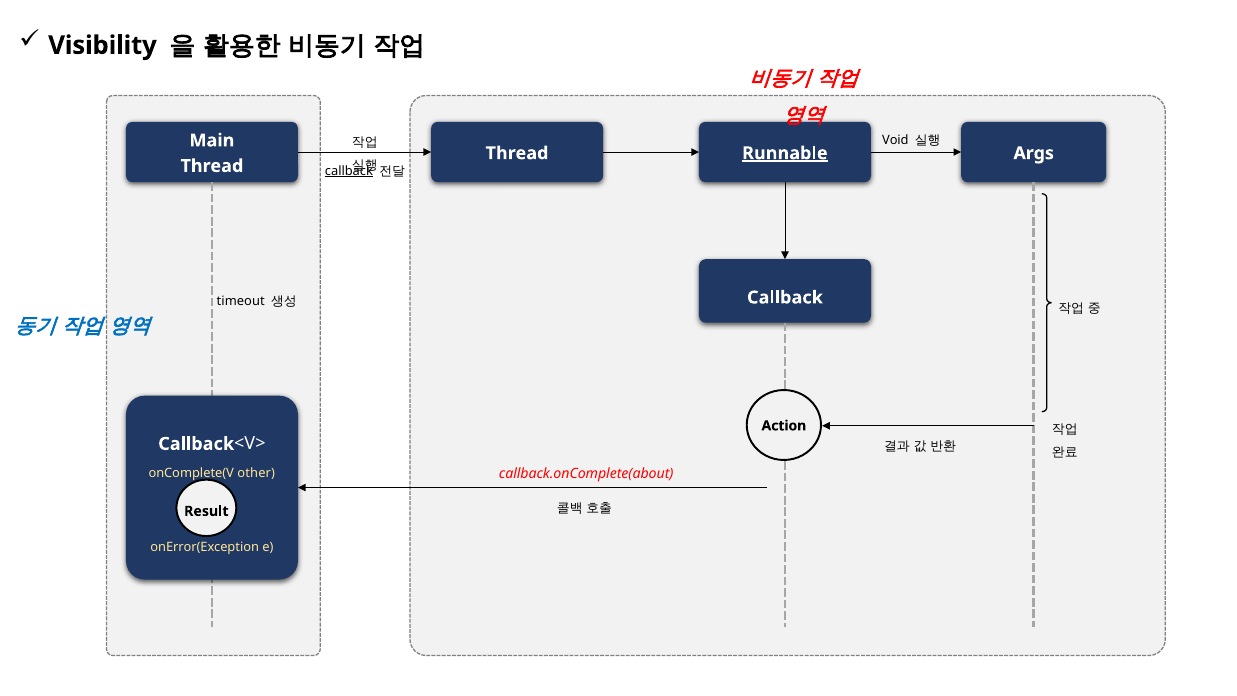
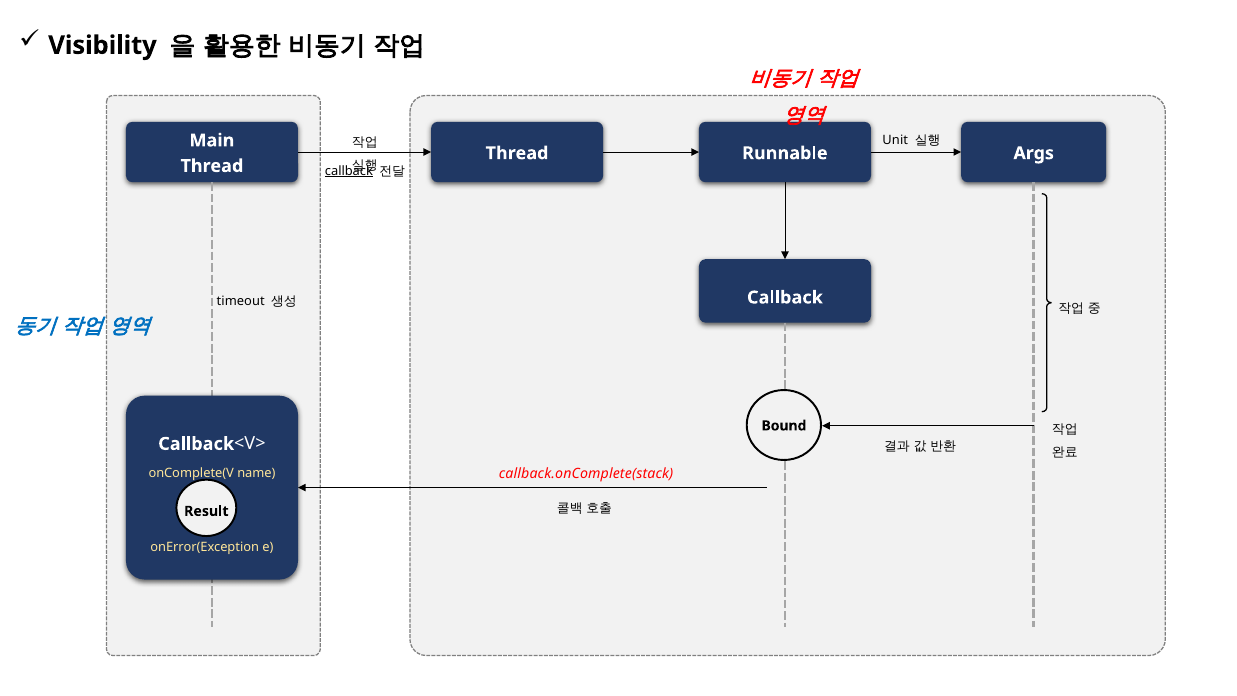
Void: Void -> Unit
Runnable underline: present -> none
Action: Action -> Bound
callback.onComplete(about: callback.onComplete(about -> callback.onComplete(stack
other: other -> name
